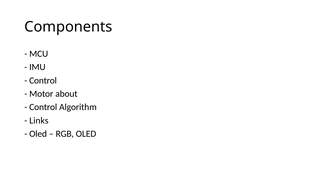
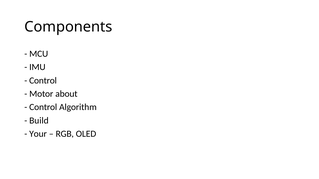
Links: Links -> Build
Oled at (38, 134): Oled -> Your
